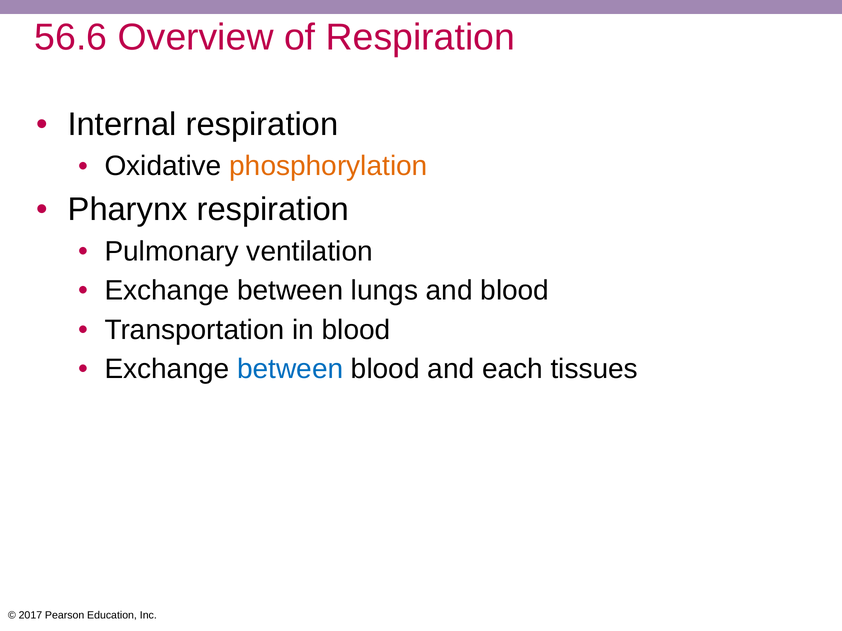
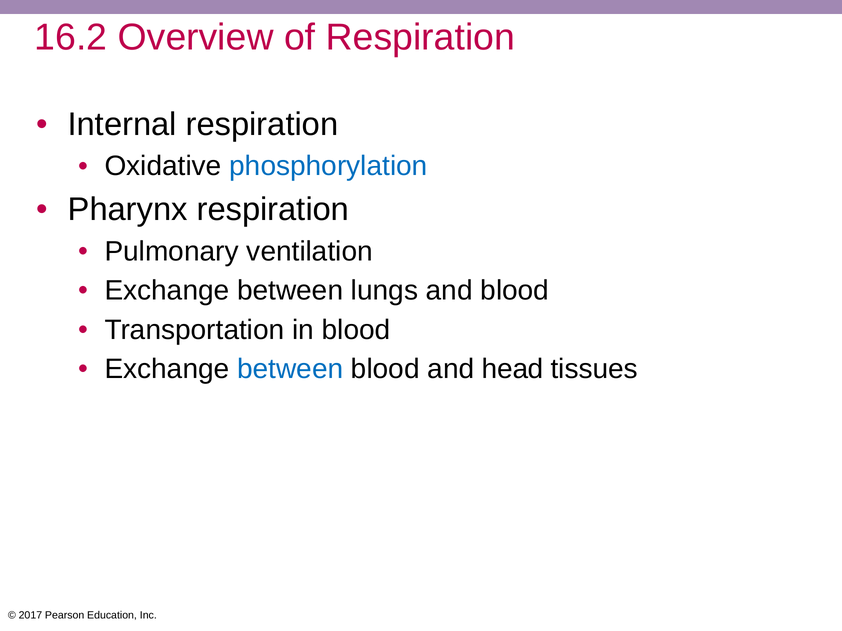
56.6: 56.6 -> 16.2
phosphorylation colour: orange -> blue
each: each -> head
